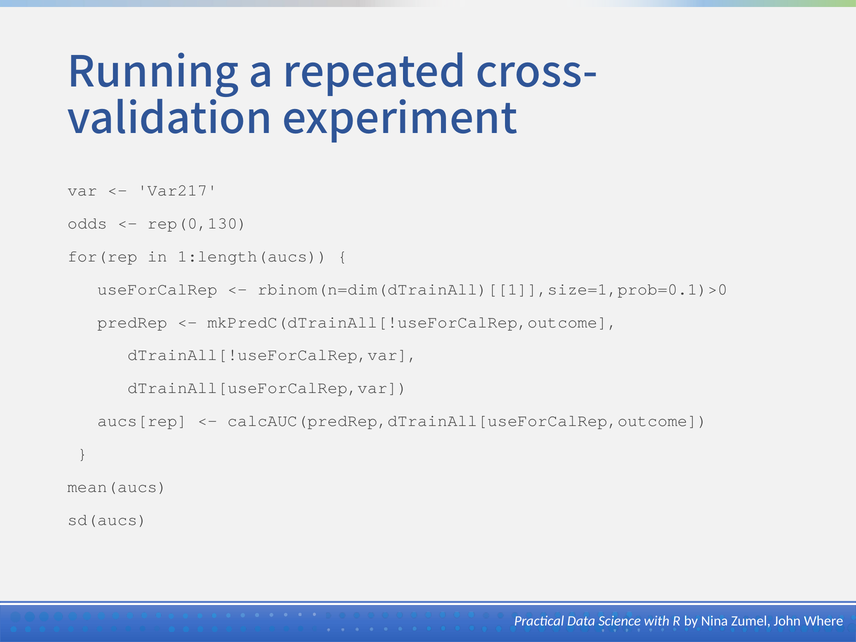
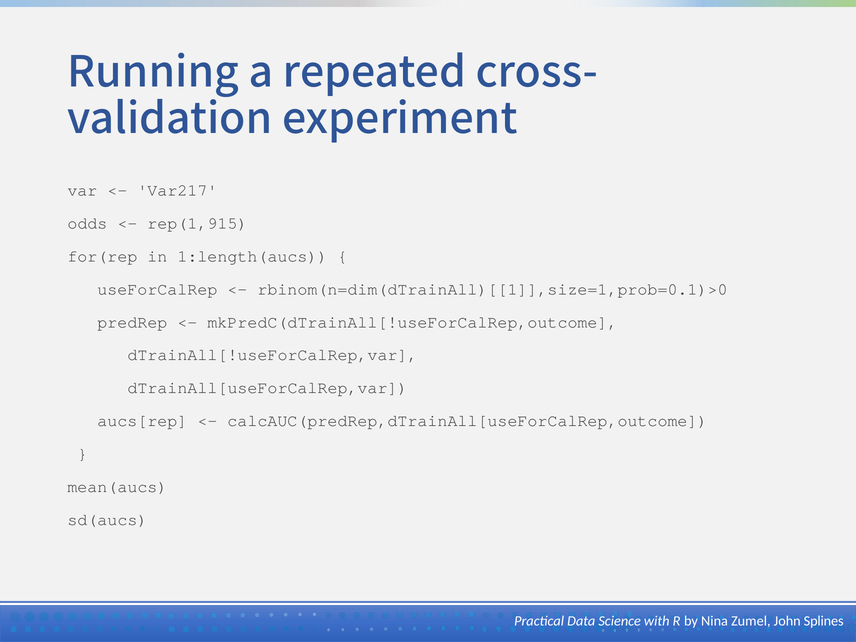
rep(0,130: rep(0,130 -> rep(1,915
Where: Where -> Splines
